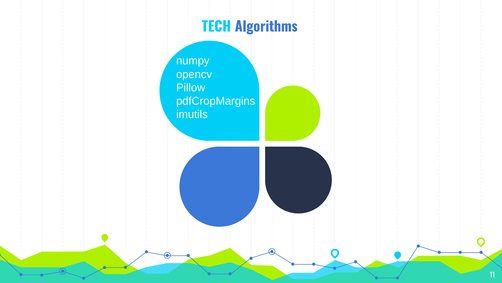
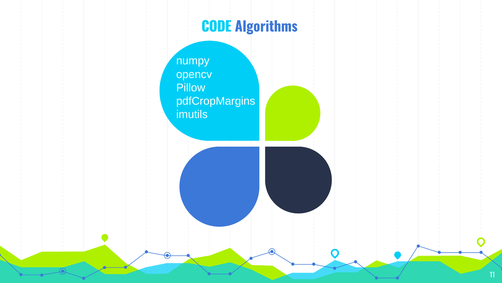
TECH: TECH -> CODE
